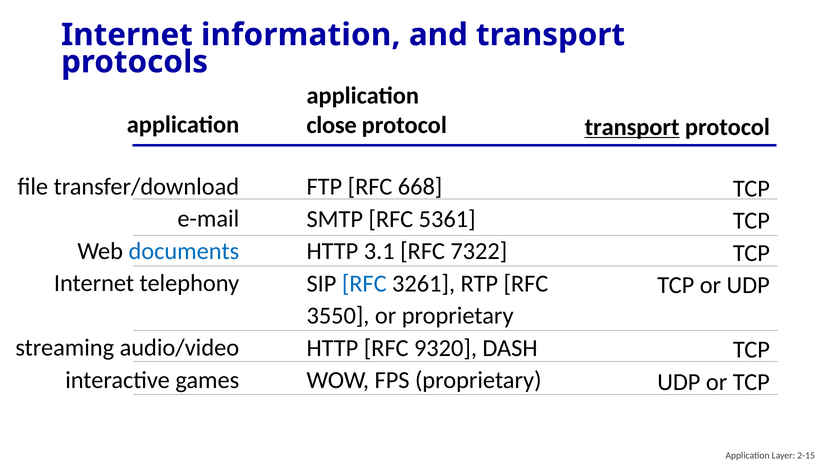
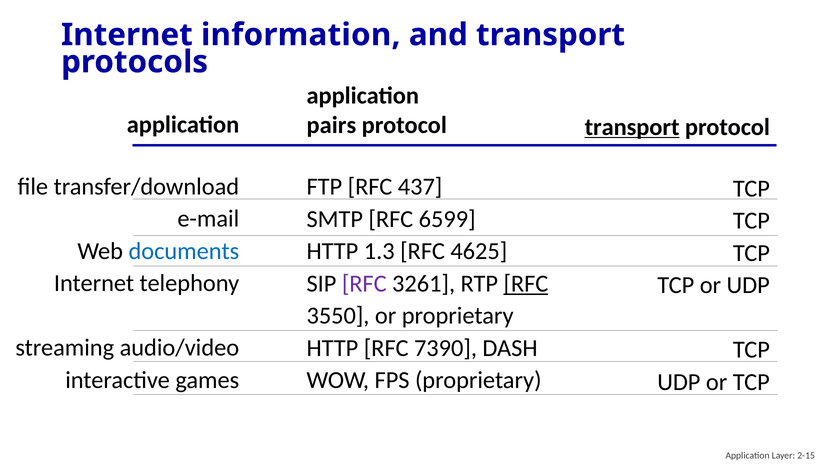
close: close -> pairs
668: 668 -> 437
5361: 5361 -> 6599
3.1: 3.1 -> 1.3
7322: 7322 -> 4625
RFC at (364, 283) colour: blue -> purple
RFC at (526, 283) underline: none -> present
9320: 9320 -> 7390
